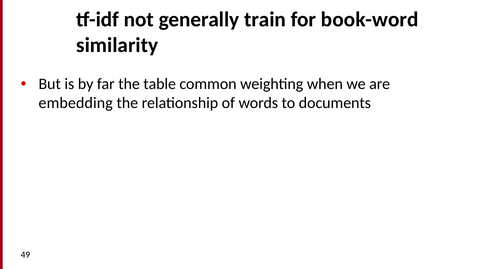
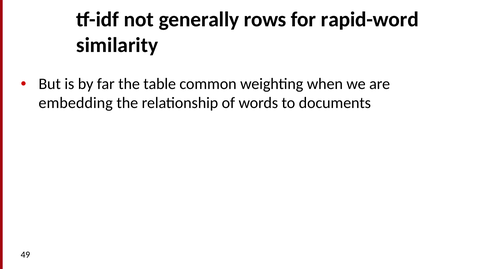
train: train -> rows
book-word: book-word -> rapid-word
